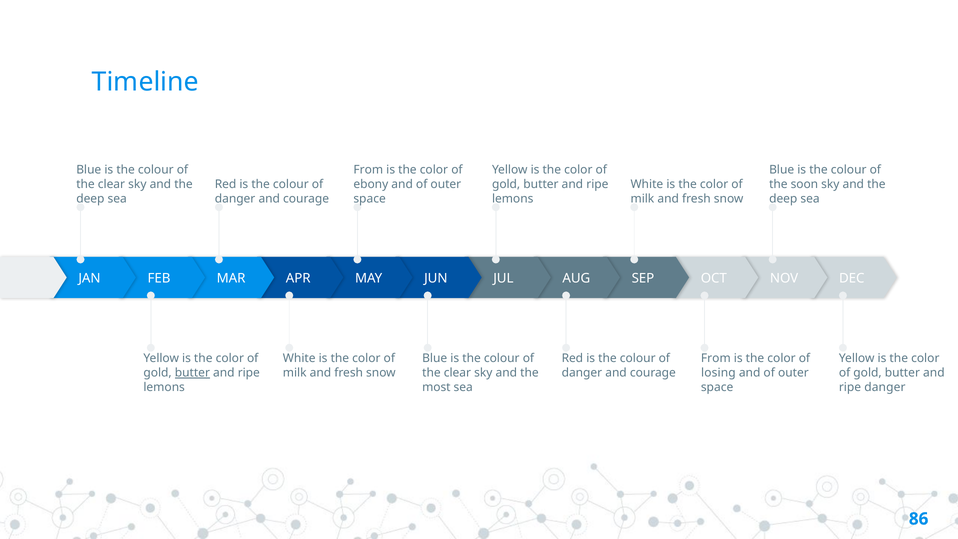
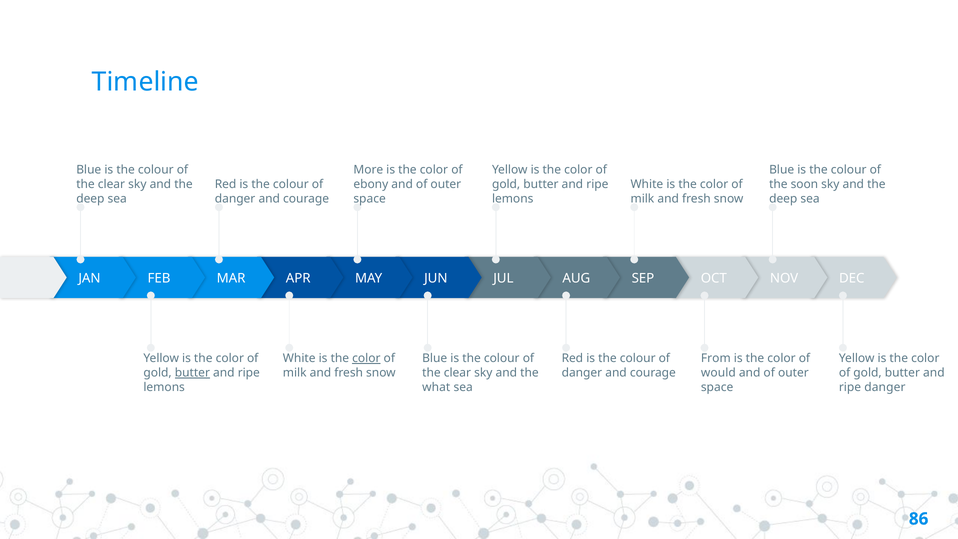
From at (368, 170): From -> More
color at (366, 358) underline: none -> present
losing: losing -> would
most: most -> what
